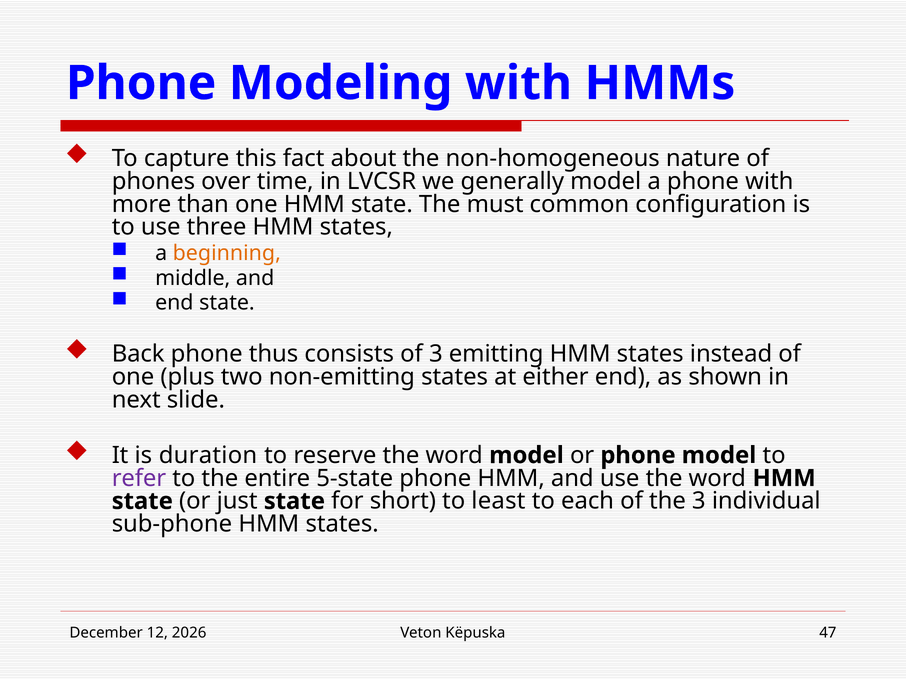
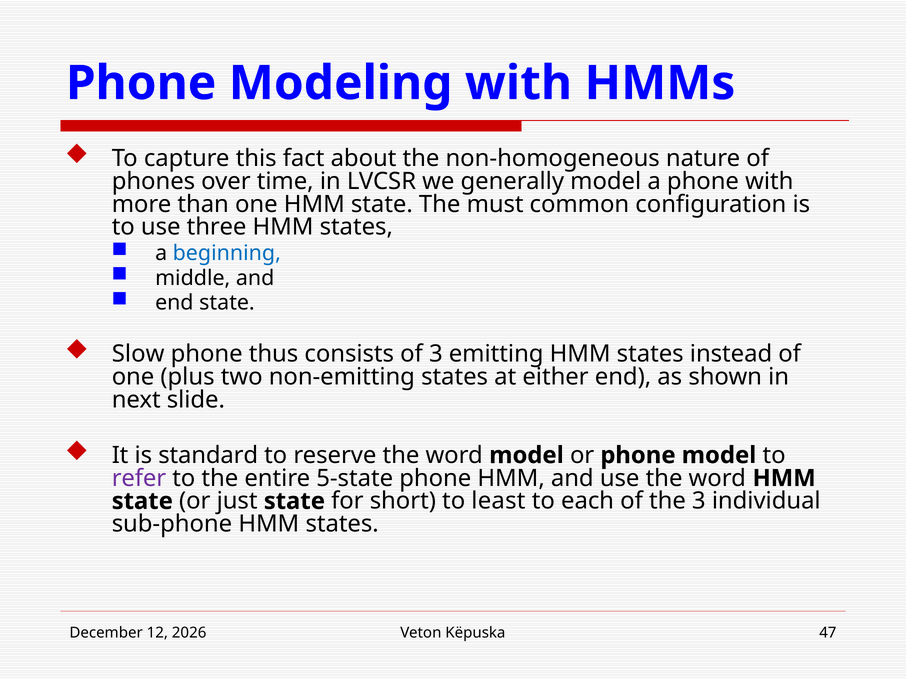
beginning colour: orange -> blue
Back: Back -> Slow
duration: duration -> standard
